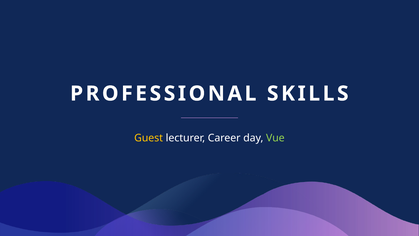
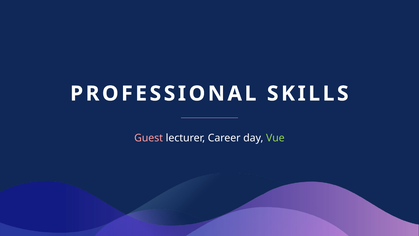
Guest colour: yellow -> pink
